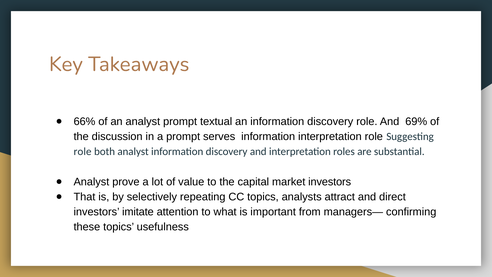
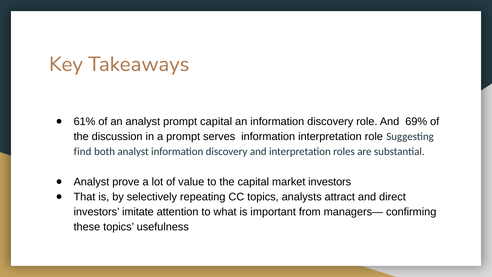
66%: 66% -> 61%
prompt textual: textual -> capital
role at (83, 151): role -> find
